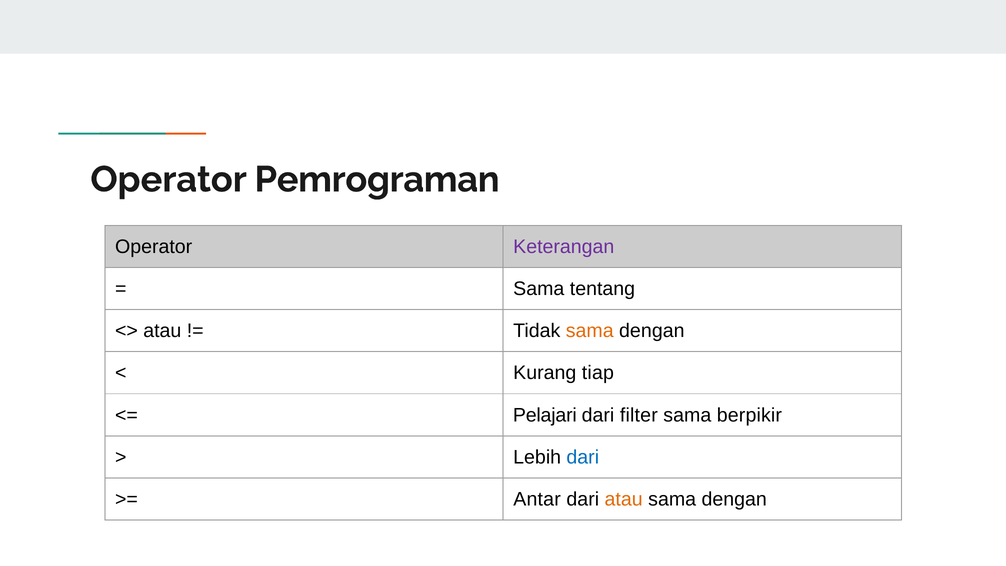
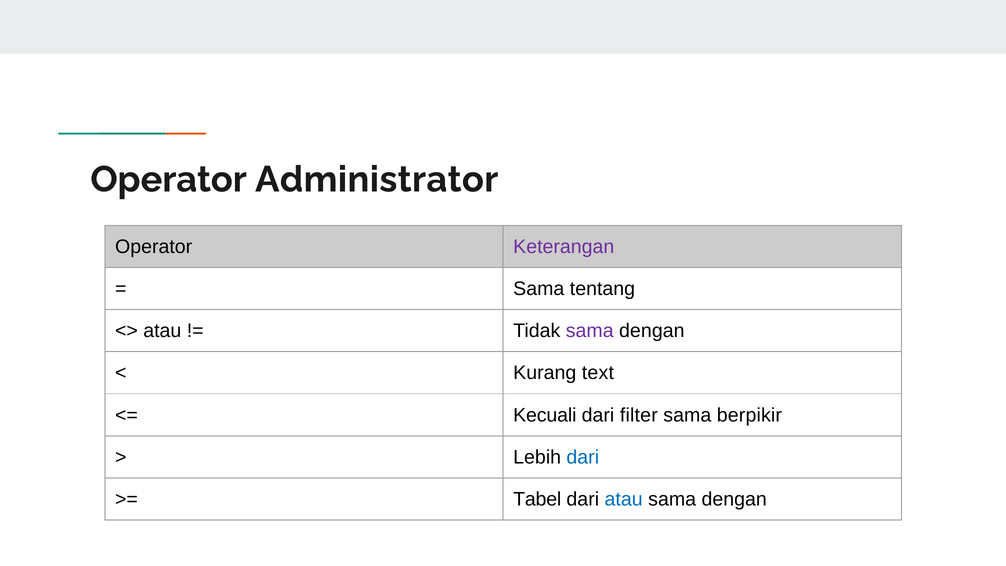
Pemrograman: Pemrograman -> Administrator
sama at (590, 331) colour: orange -> purple
tiap: tiap -> text
Pelajari: Pelajari -> Kecuali
Antar: Antar -> Tabel
atau at (624, 499) colour: orange -> blue
